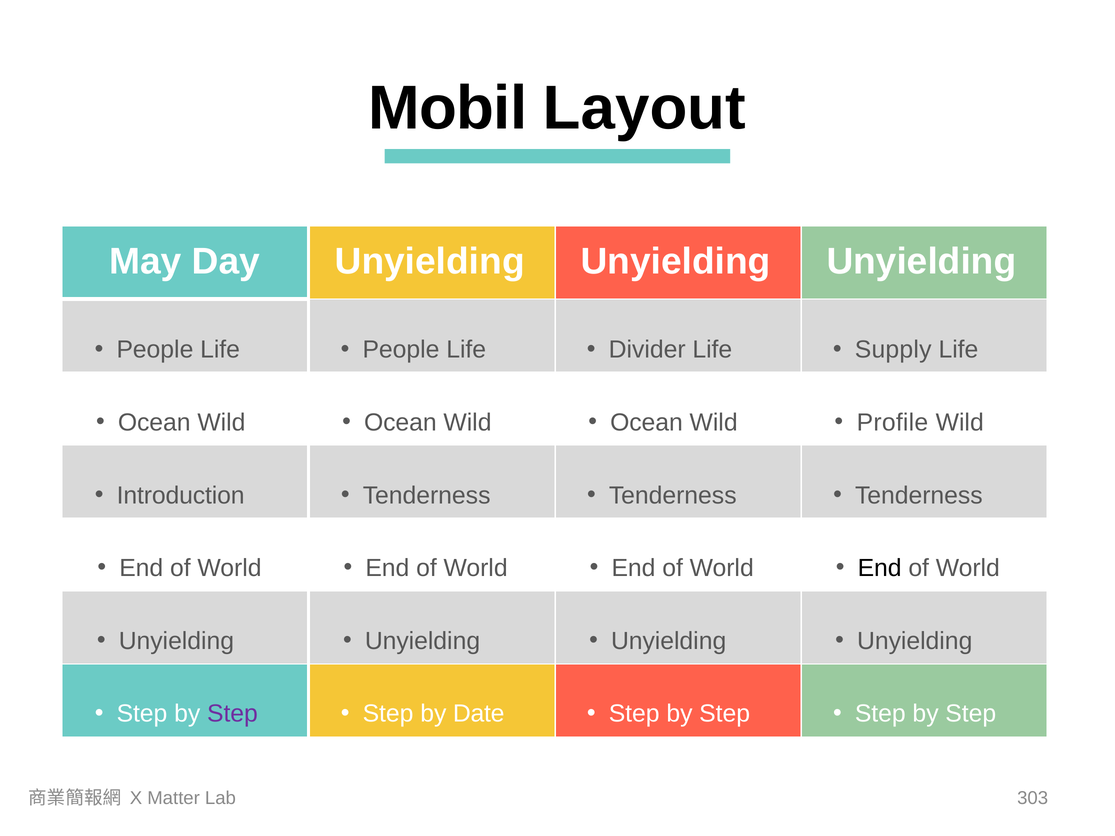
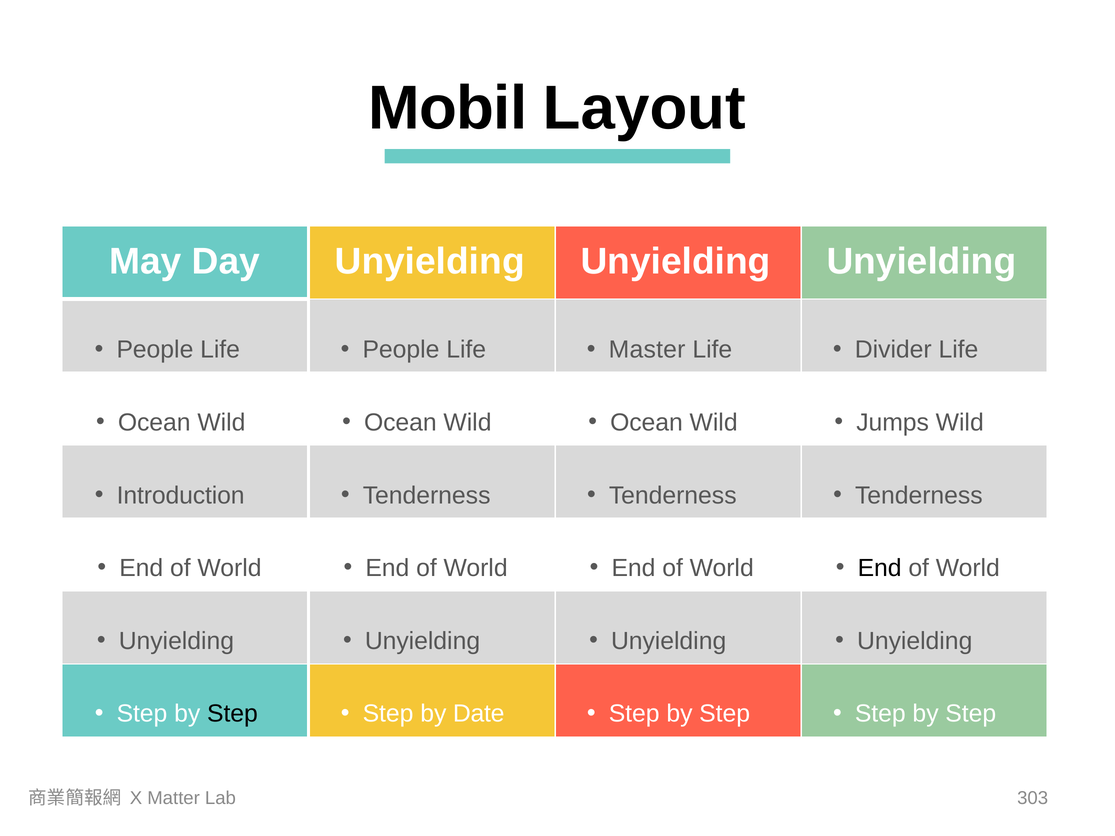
Divider: Divider -> Master
Supply: Supply -> Divider
Profile: Profile -> Jumps
Step at (232, 714) colour: purple -> black
